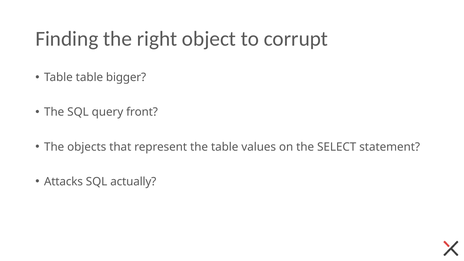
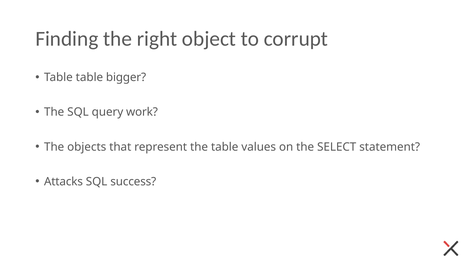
front: front -> work
actually: actually -> success
